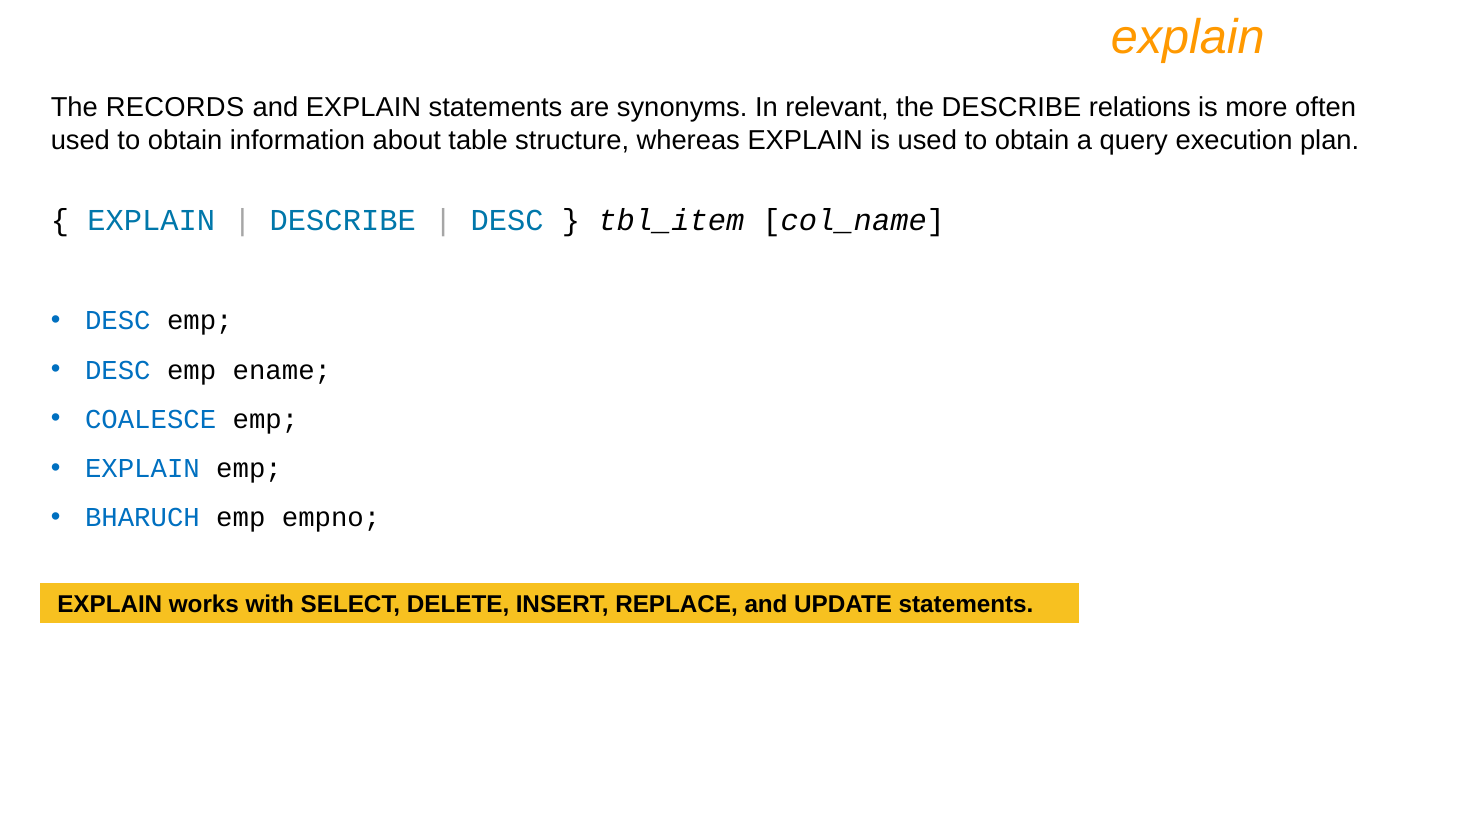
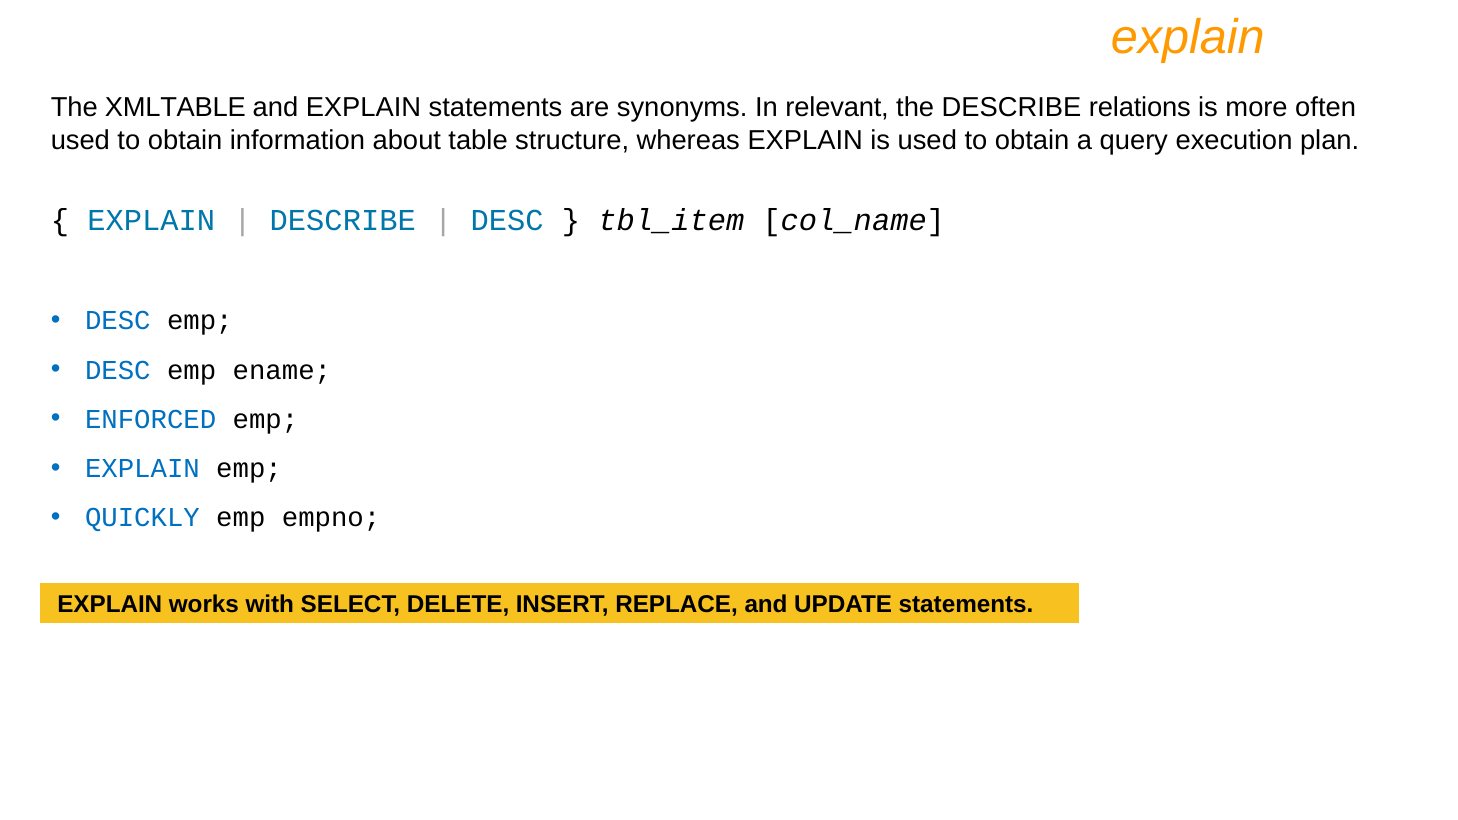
RECORDS: RECORDS -> XMLTABLE
COALESCE: COALESCE -> ENFORCED
BHARUCH: BHARUCH -> QUICKLY
